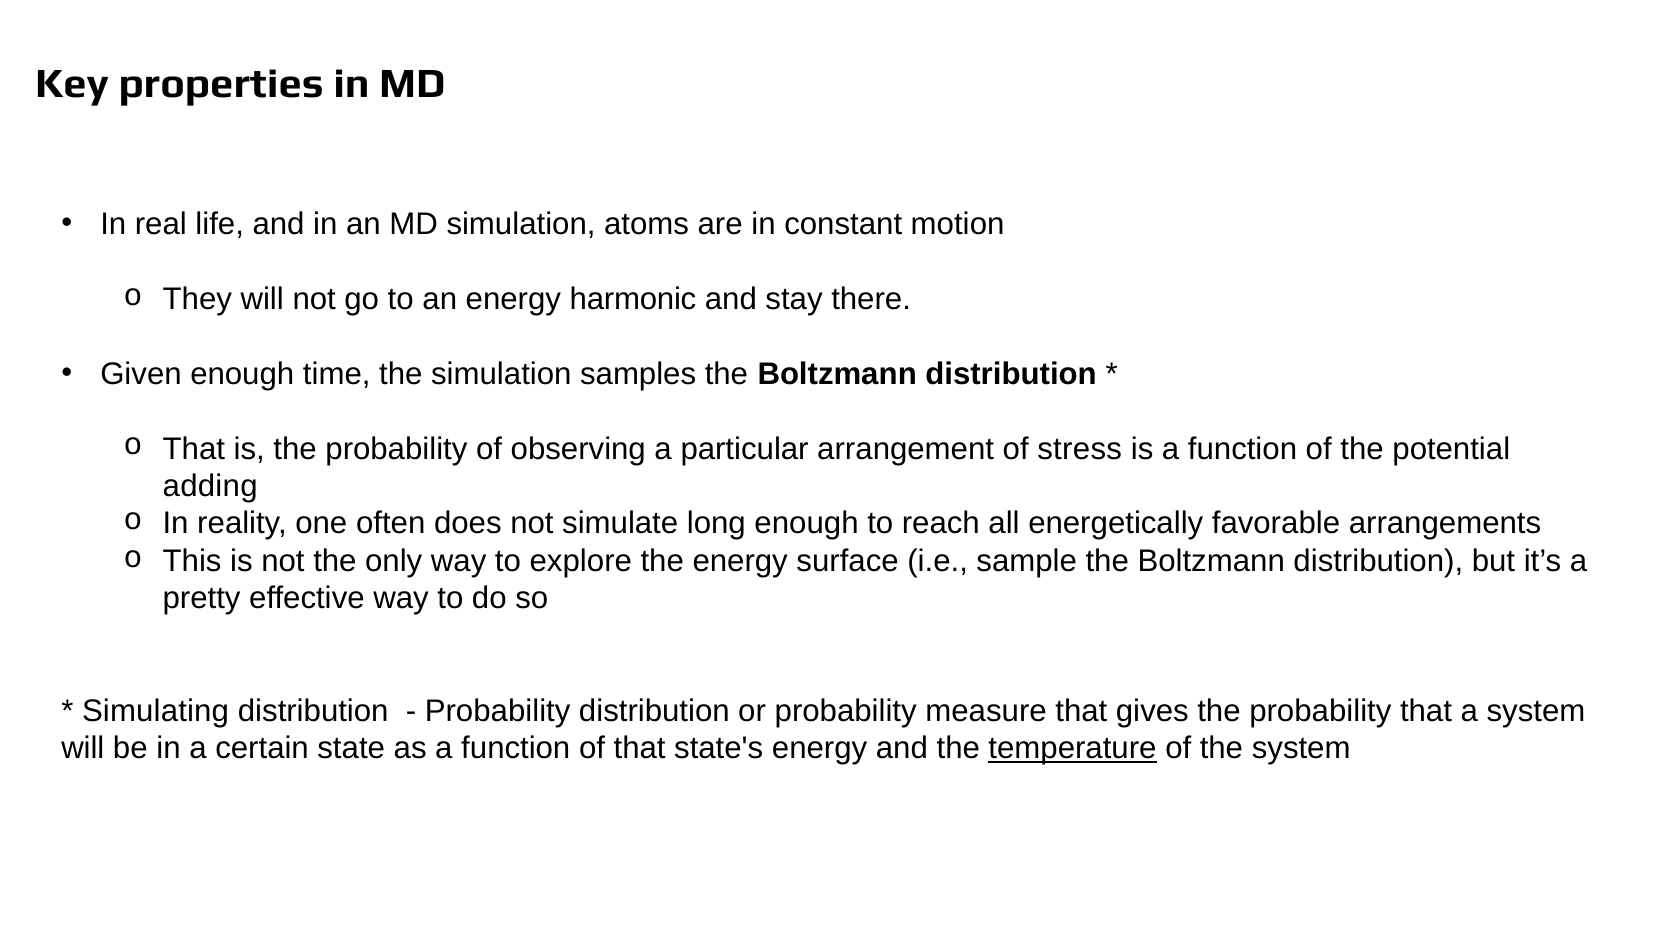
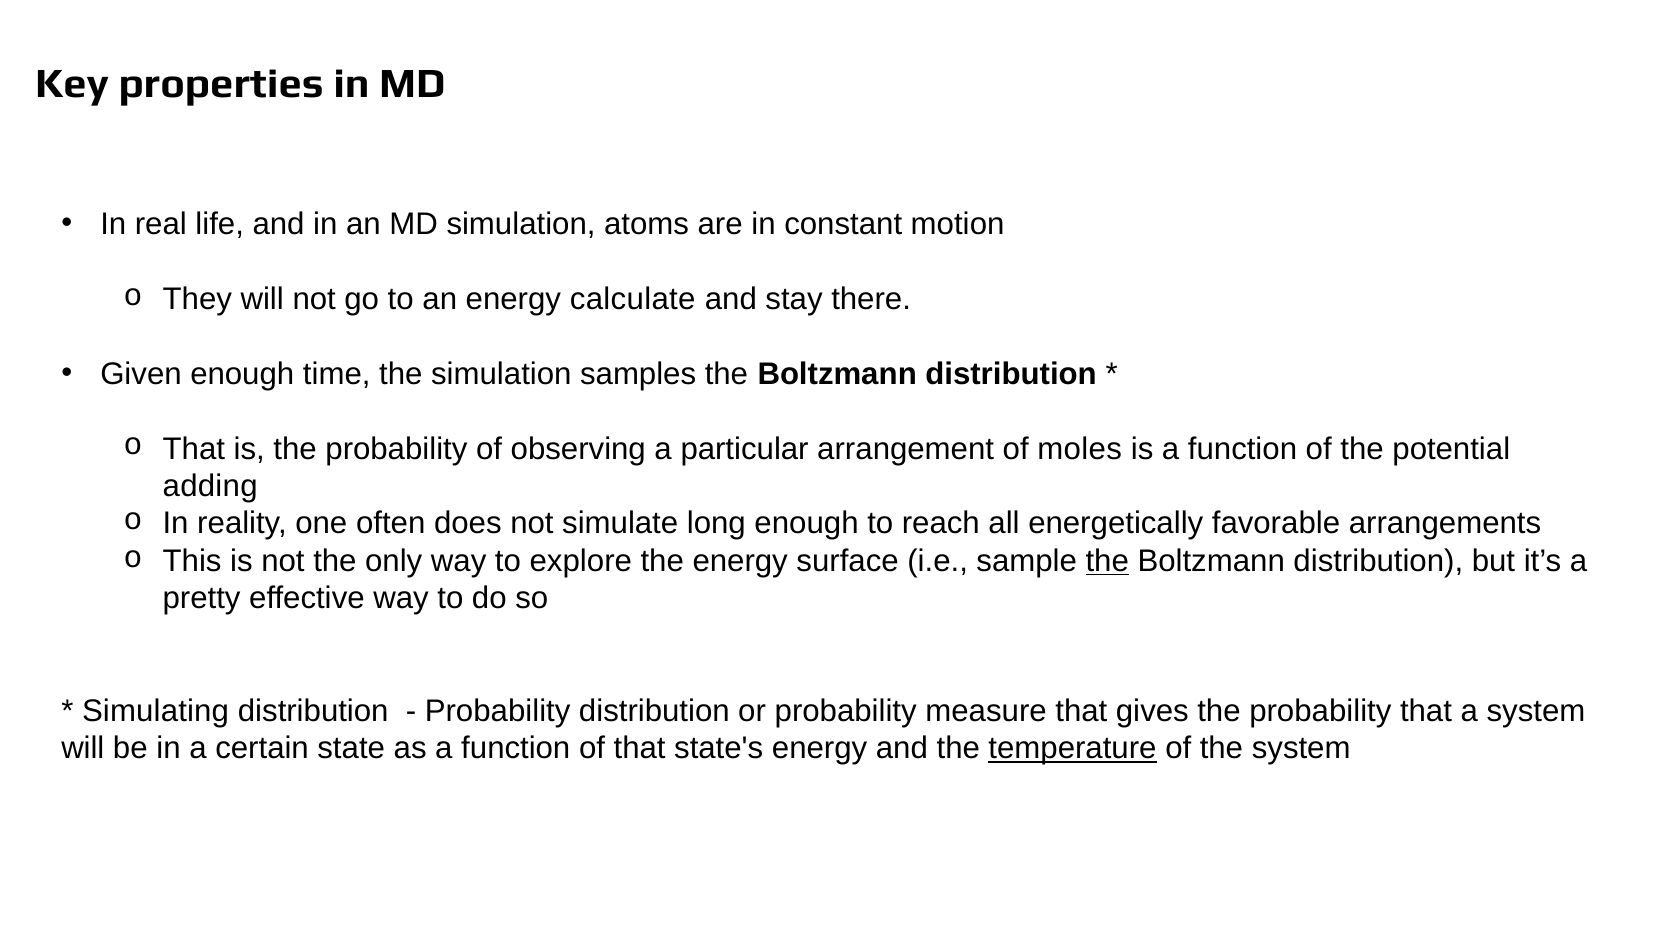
harmonic: harmonic -> calculate
stress: stress -> moles
the at (1107, 561) underline: none -> present
